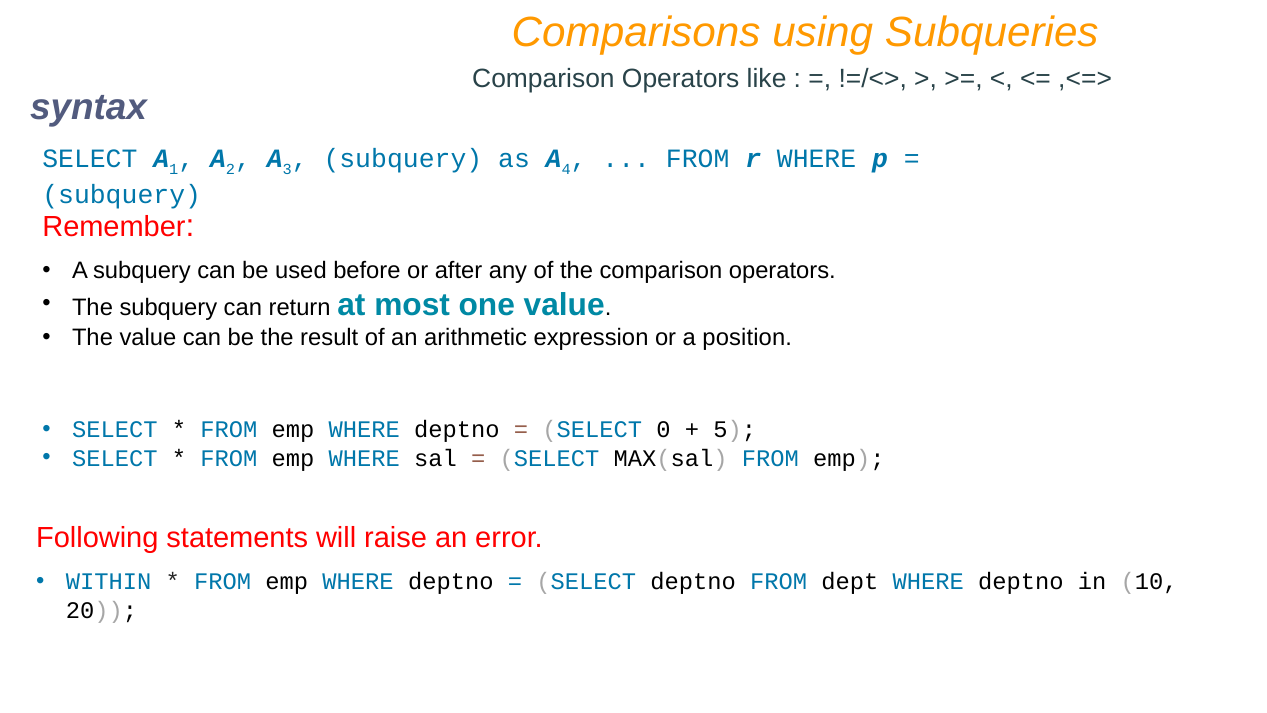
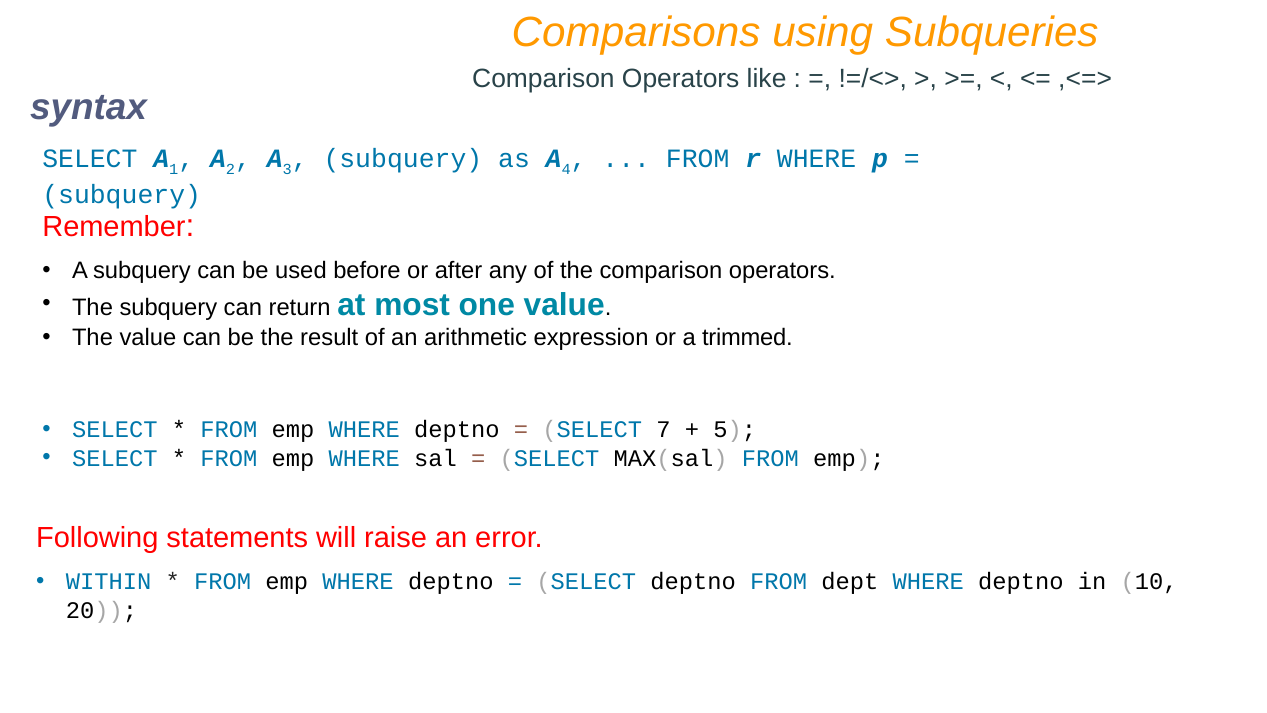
position: position -> trimmed
0: 0 -> 7
